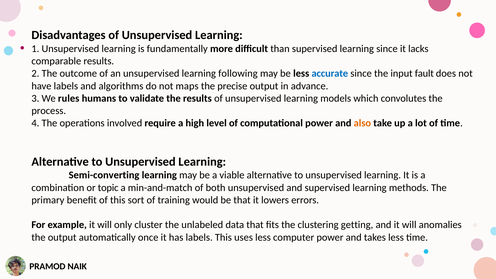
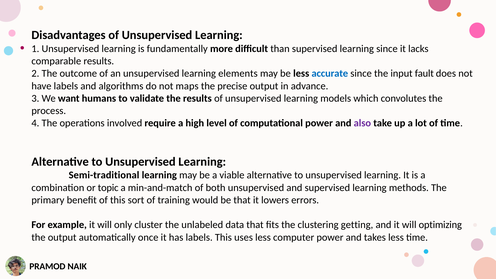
following: following -> elements
rules: rules -> want
also colour: orange -> purple
Semi-converting: Semi-converting -> Semi-traditional
anomalies: anomalies -> optimizing
